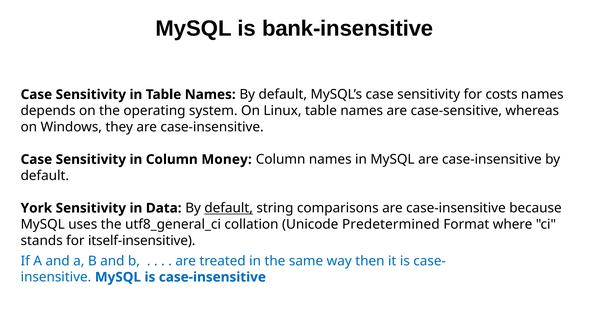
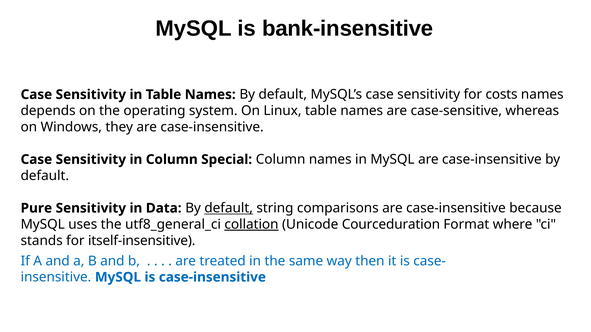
Money: Money -> Special
York: York -> Pure
collation underline: none -> present
Predetermined: Predetermined -> Courceduration
